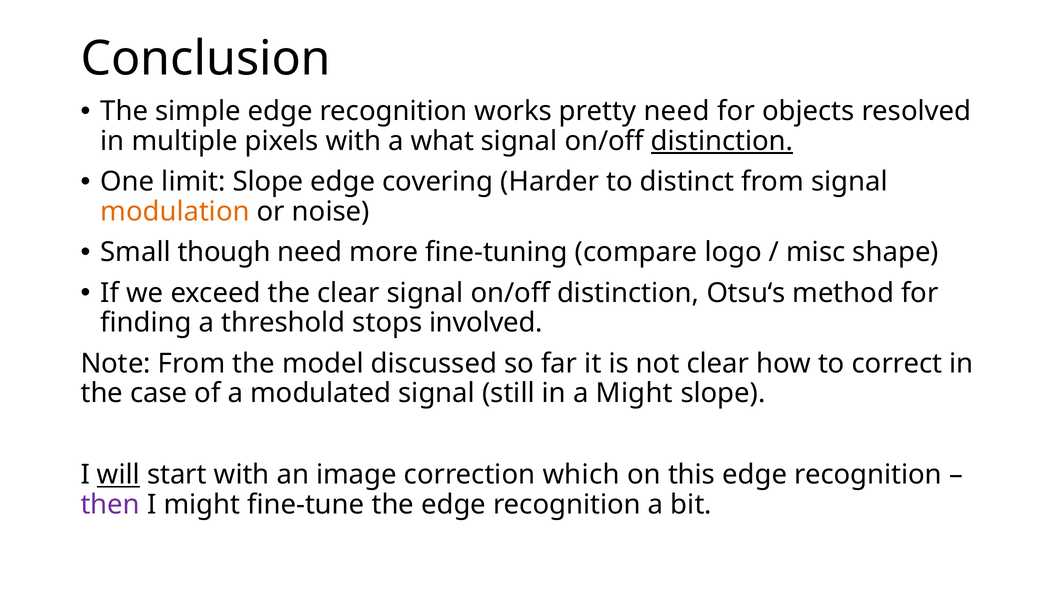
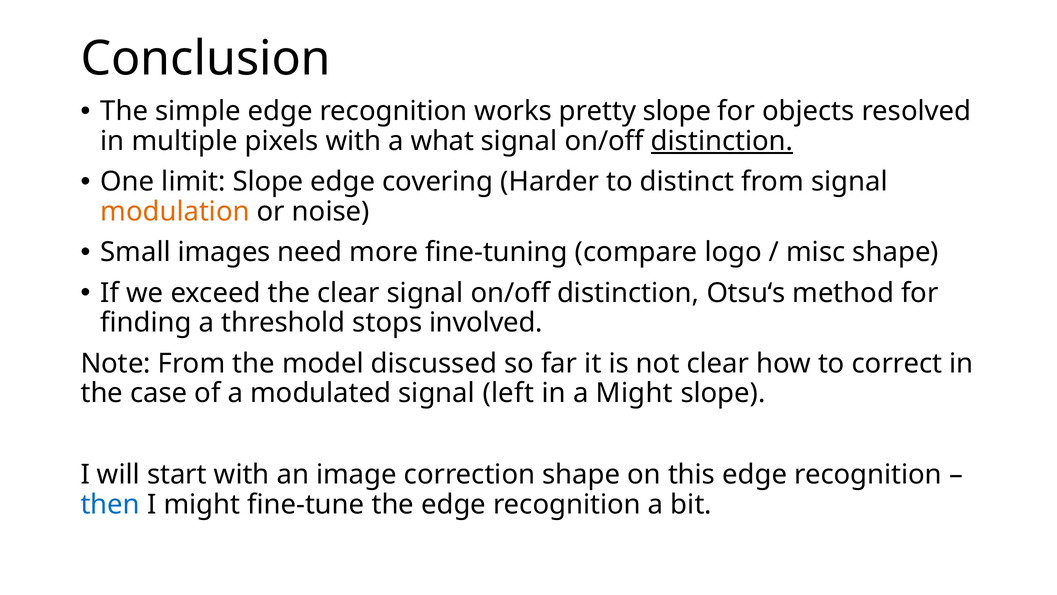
pretty need: need -> slope
though: though -> images
still: still -> left
will underline: present -> none
correction which: which -> shape
then colour: purple -> blue
